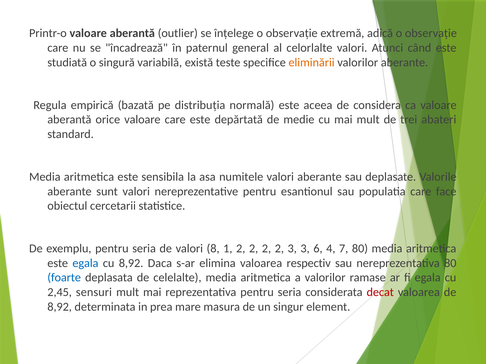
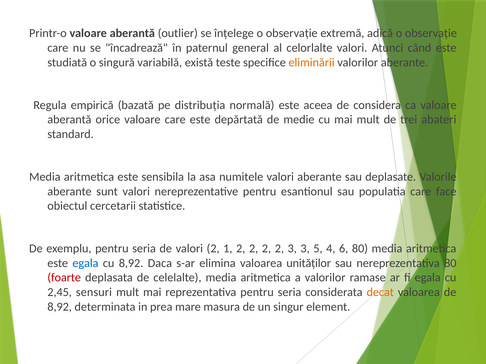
valori 8: 8 -> 2
6: 6 -> 5
7: 7 -> 6
respectiv: respectiv -> unităților
foarte colour: blue -> red
decat colour: red -> orange
